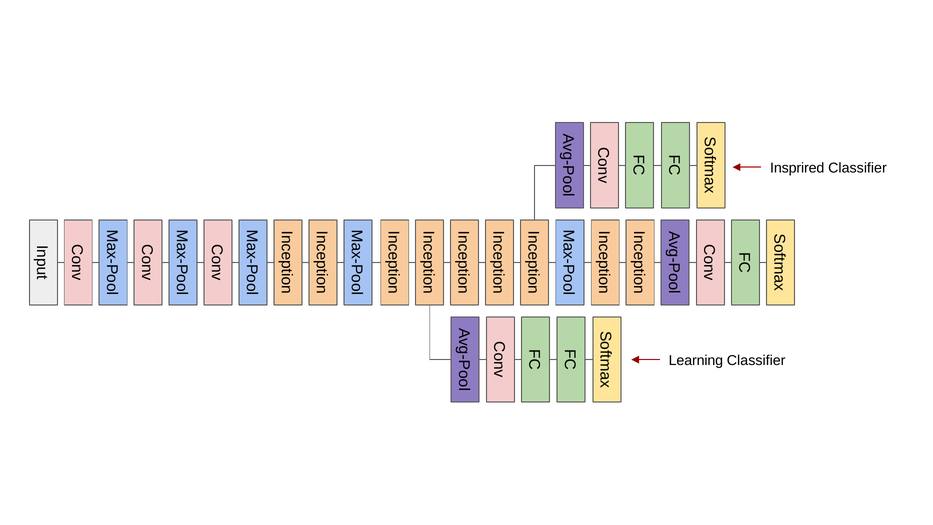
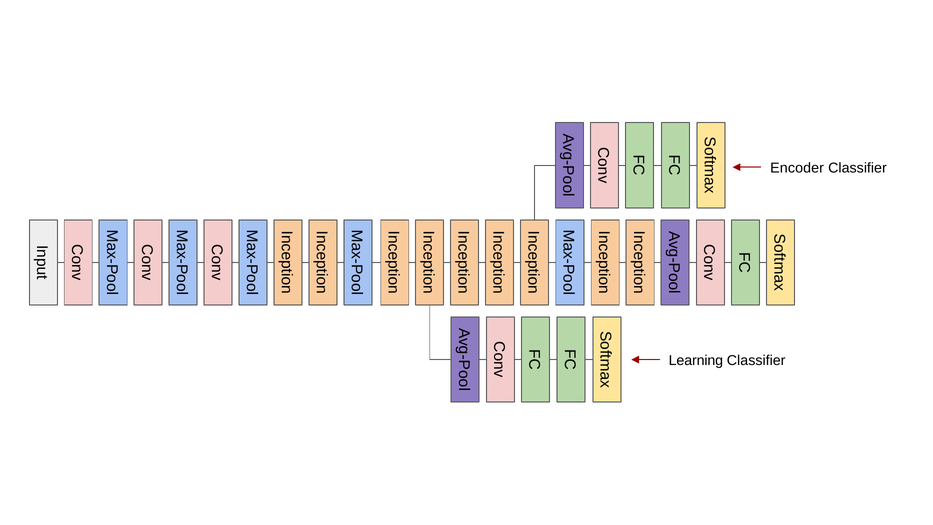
Insprired: Insprired -> Encoder
